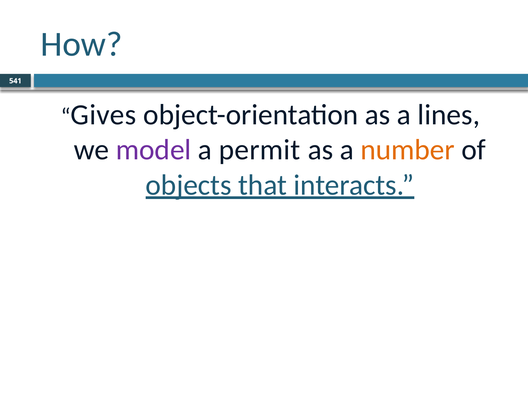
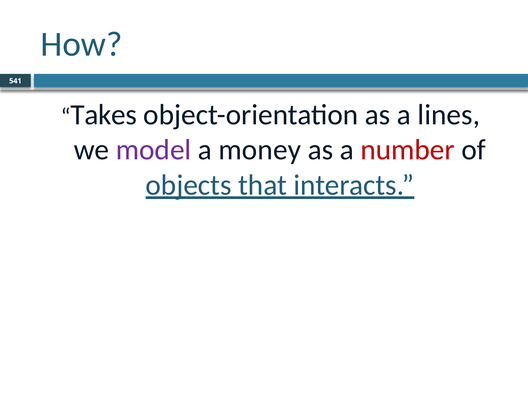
Gives: Gives -> Takes
permit: permit -> money
number colour: orange -> red
